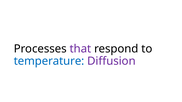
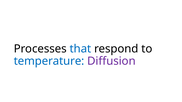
that colour: purple -> blue
